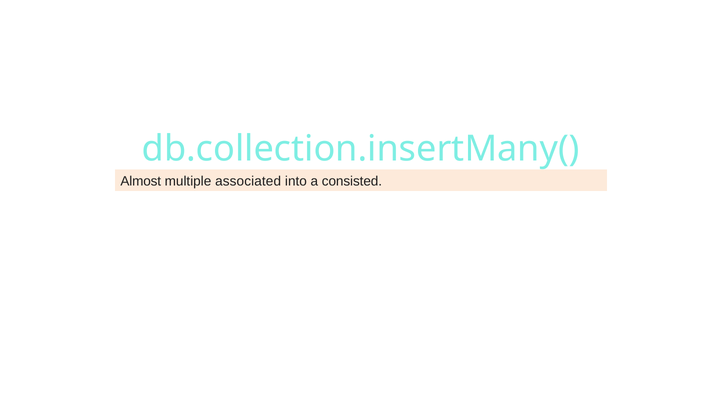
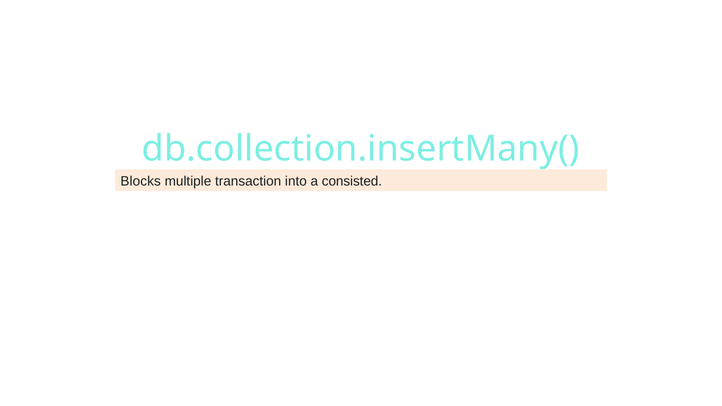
Almost: Almost -> Blocks
associated: associated -> transaction
